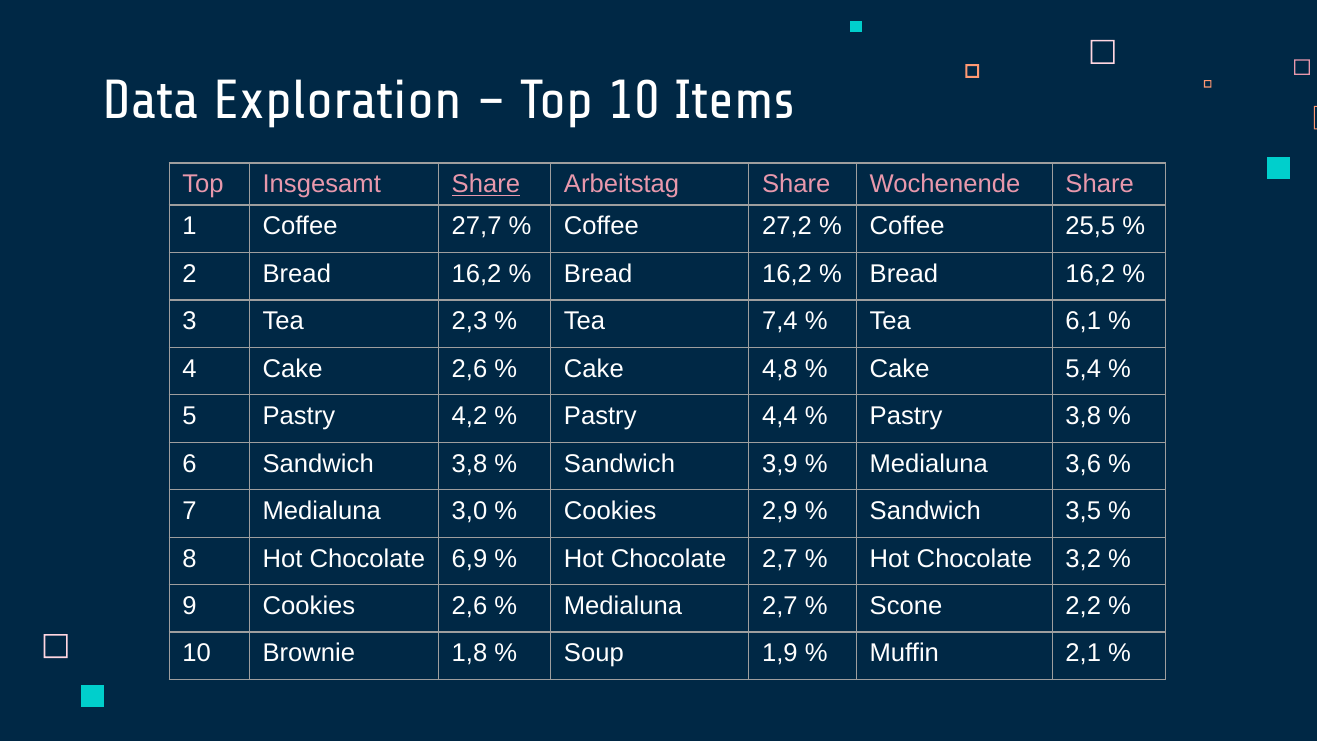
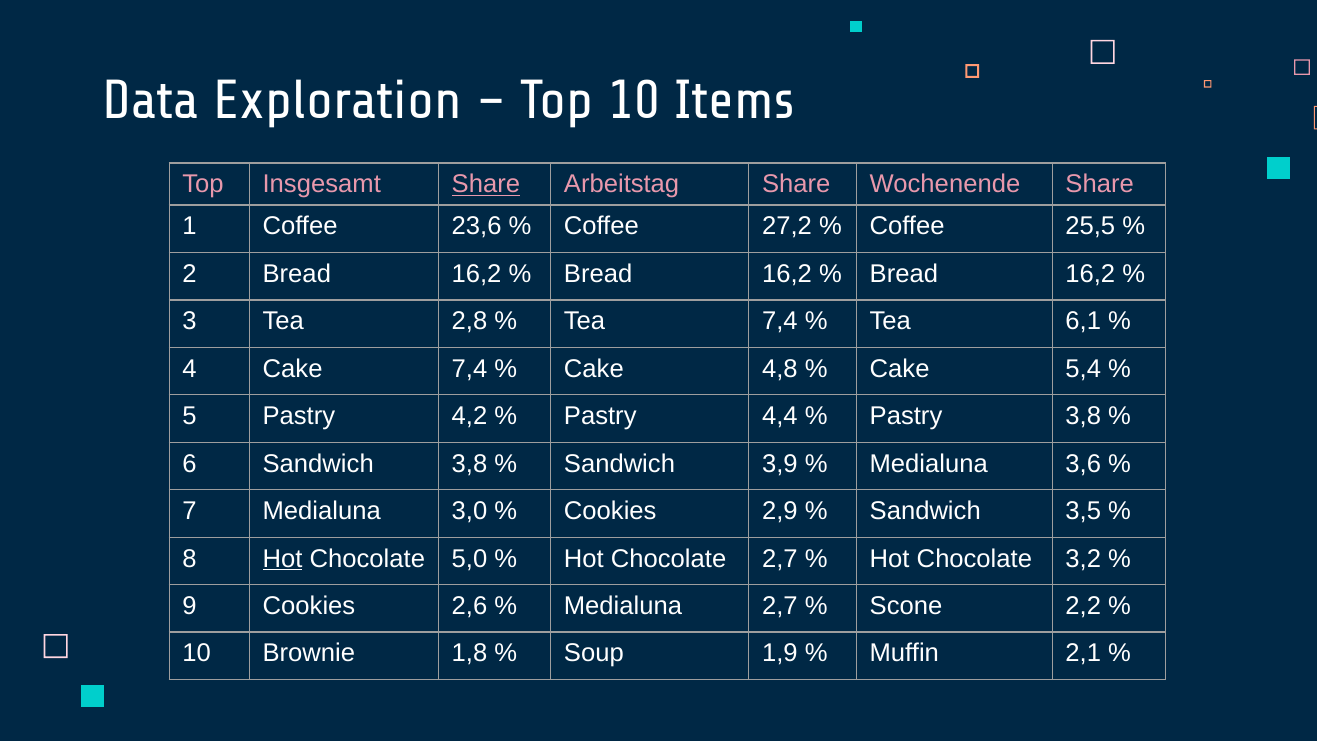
27,7: 27,7 -> 23,6
2,3: 2,3 -> 2,8
Cake 2,6: 2,6 -> 7,4
Hot at (283, 558) underline: none -> present
6,9: 6,9 -> 5,0
